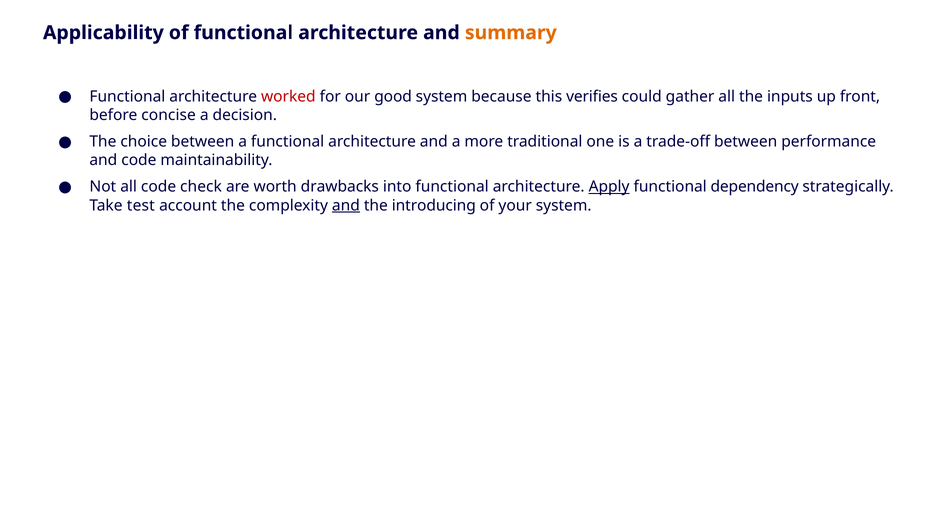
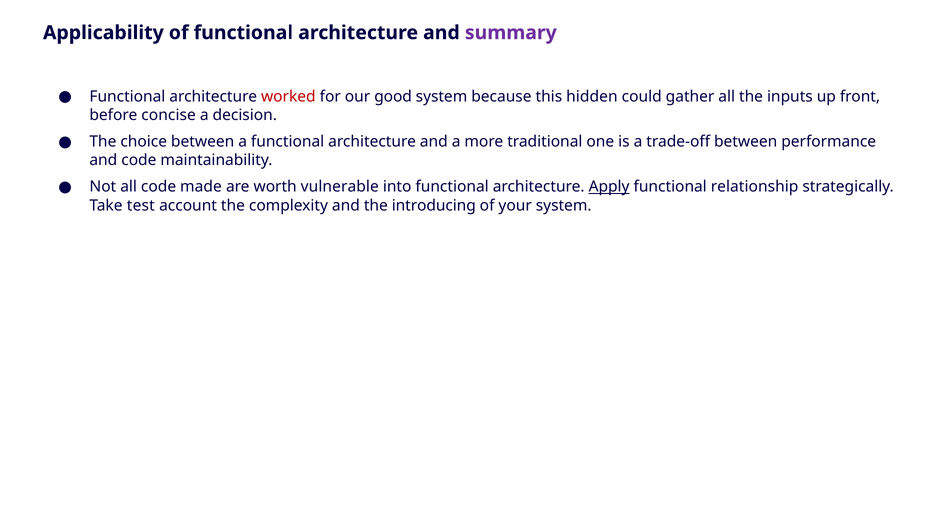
summary colour: orange -> purple
verifies: verifies -> hidden
check: check -> made
drawbacks: drawbacks -> vulnerable
dependency: dependency -> relationship
and at (346, 206) underline: present -> none
